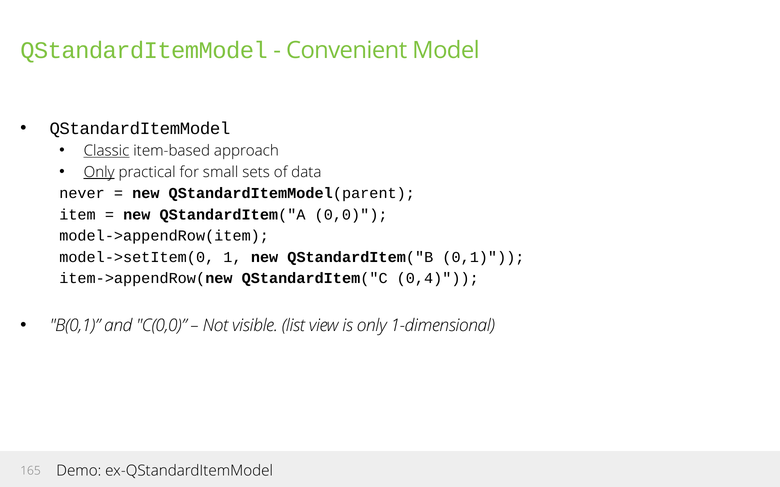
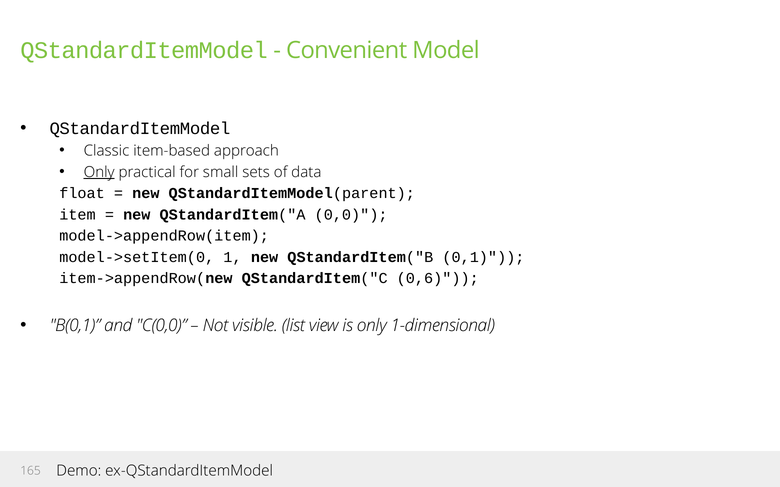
Classic underline: present -> none
never: never -> float
0,4: 0,4 -> 0,6
